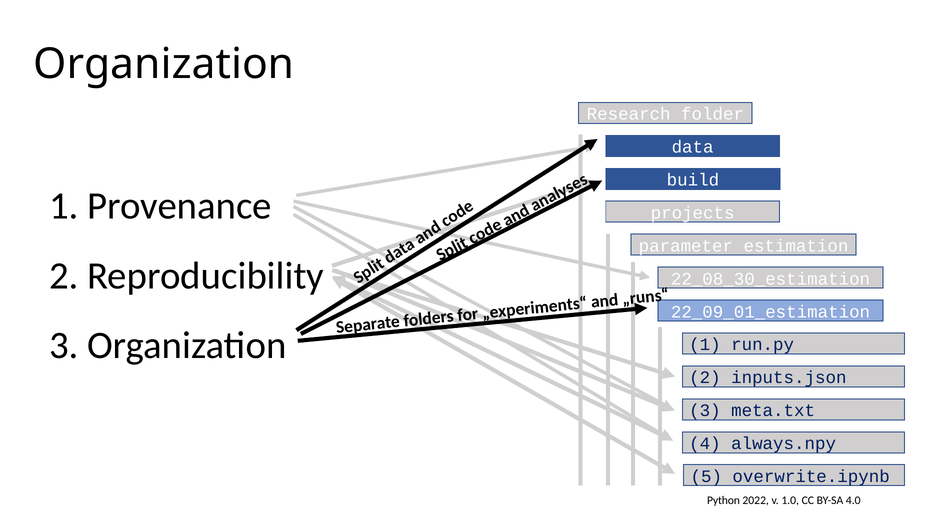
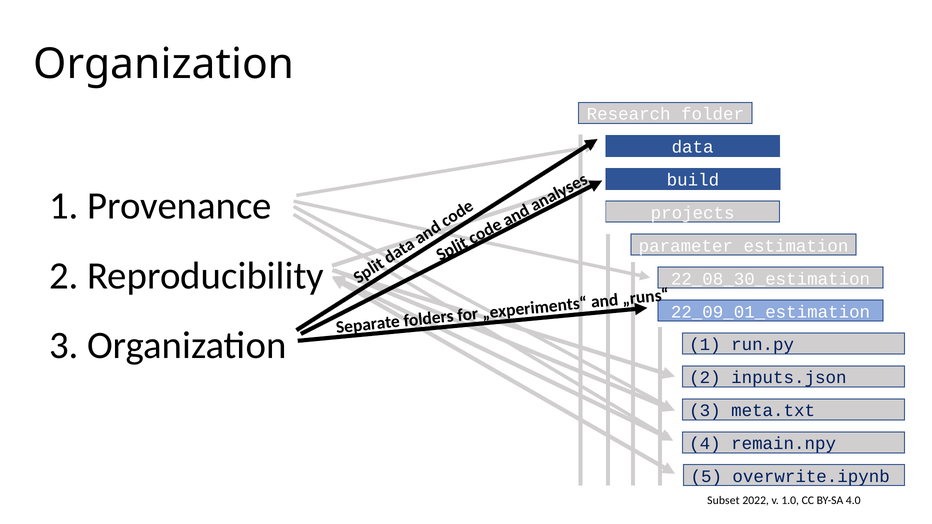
always.npy: always.npy -> remain.npy
Python: Python -> Subset
